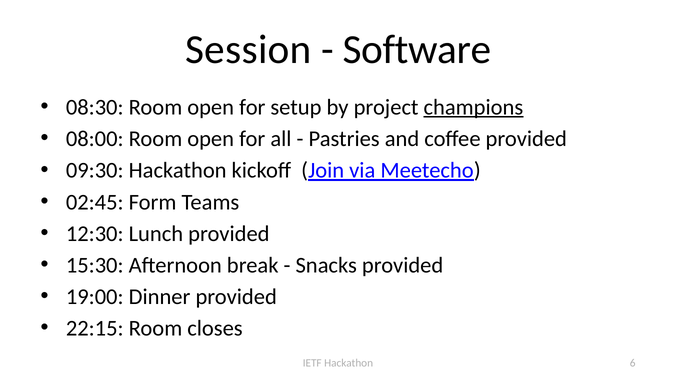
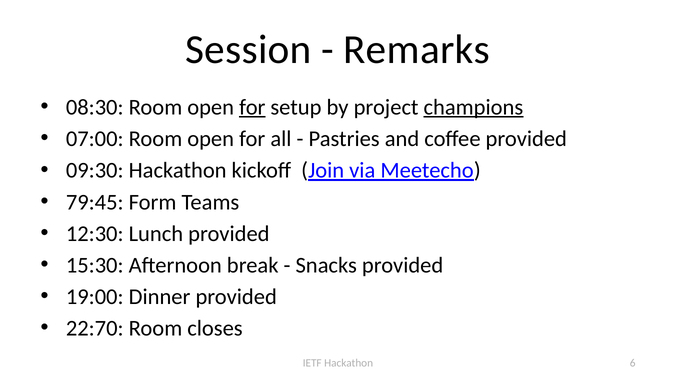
Software: Software -> Remarks
for at (252, 107) underline: none -> present
08:00: 08:00 -> 07:00
02:45: 02:45 -> 79:45
22:15: 22:15 -> 22:70
